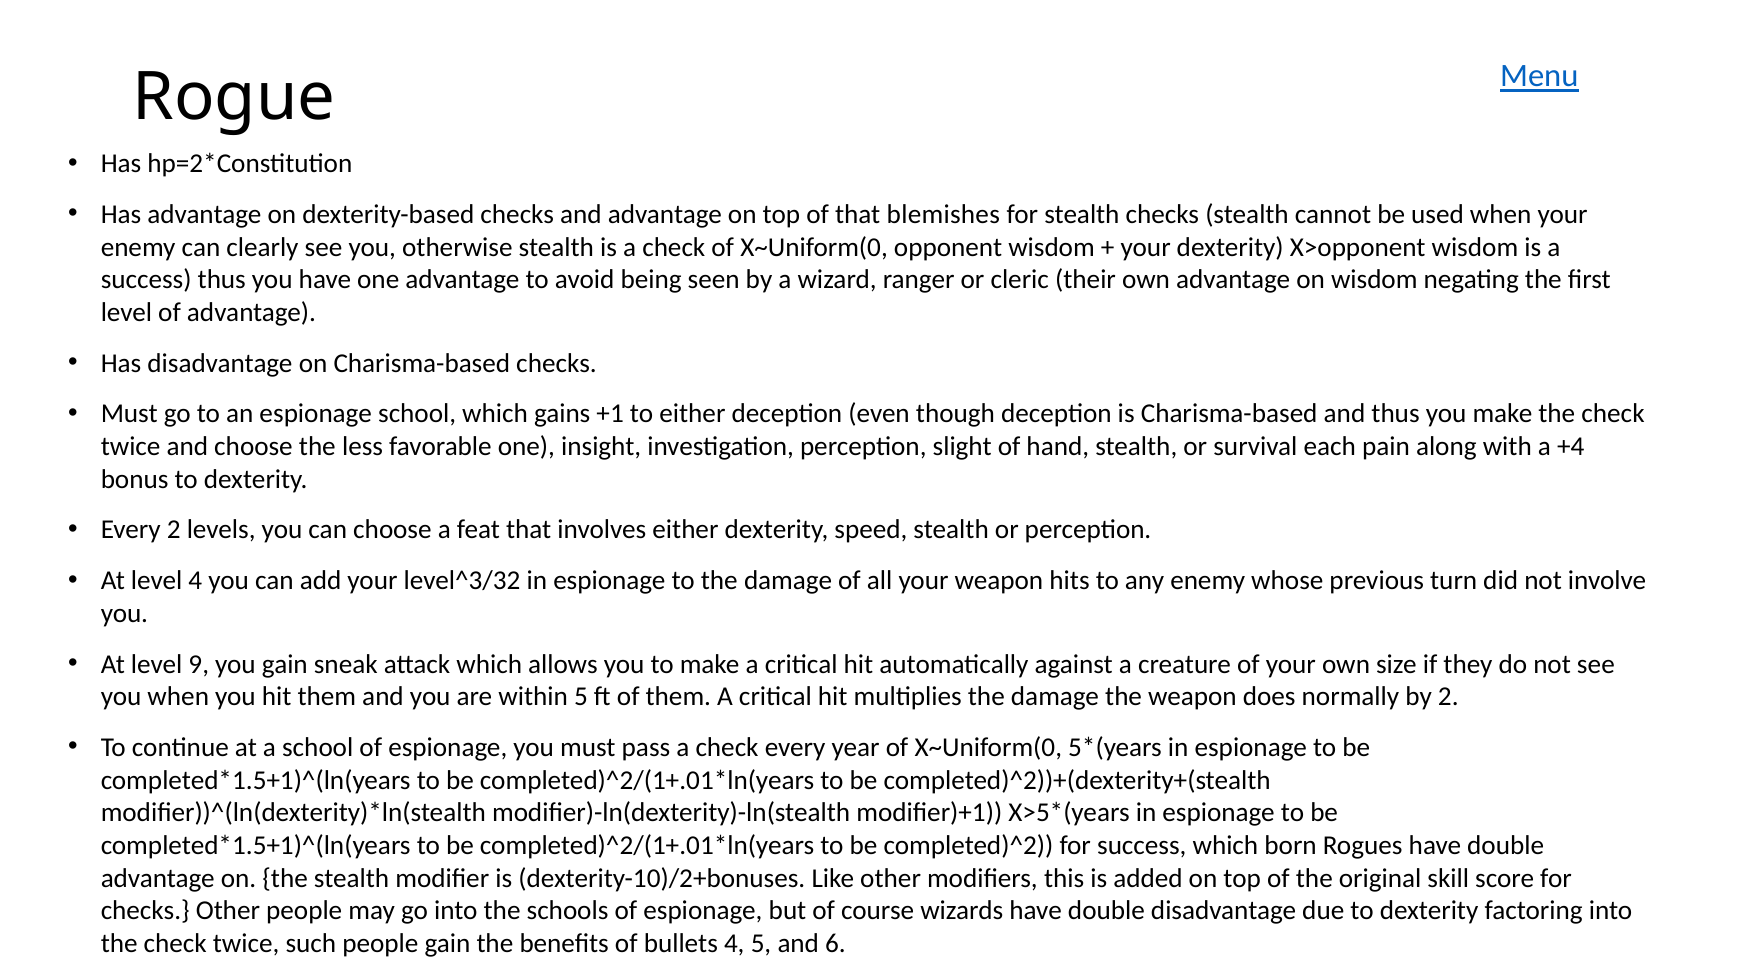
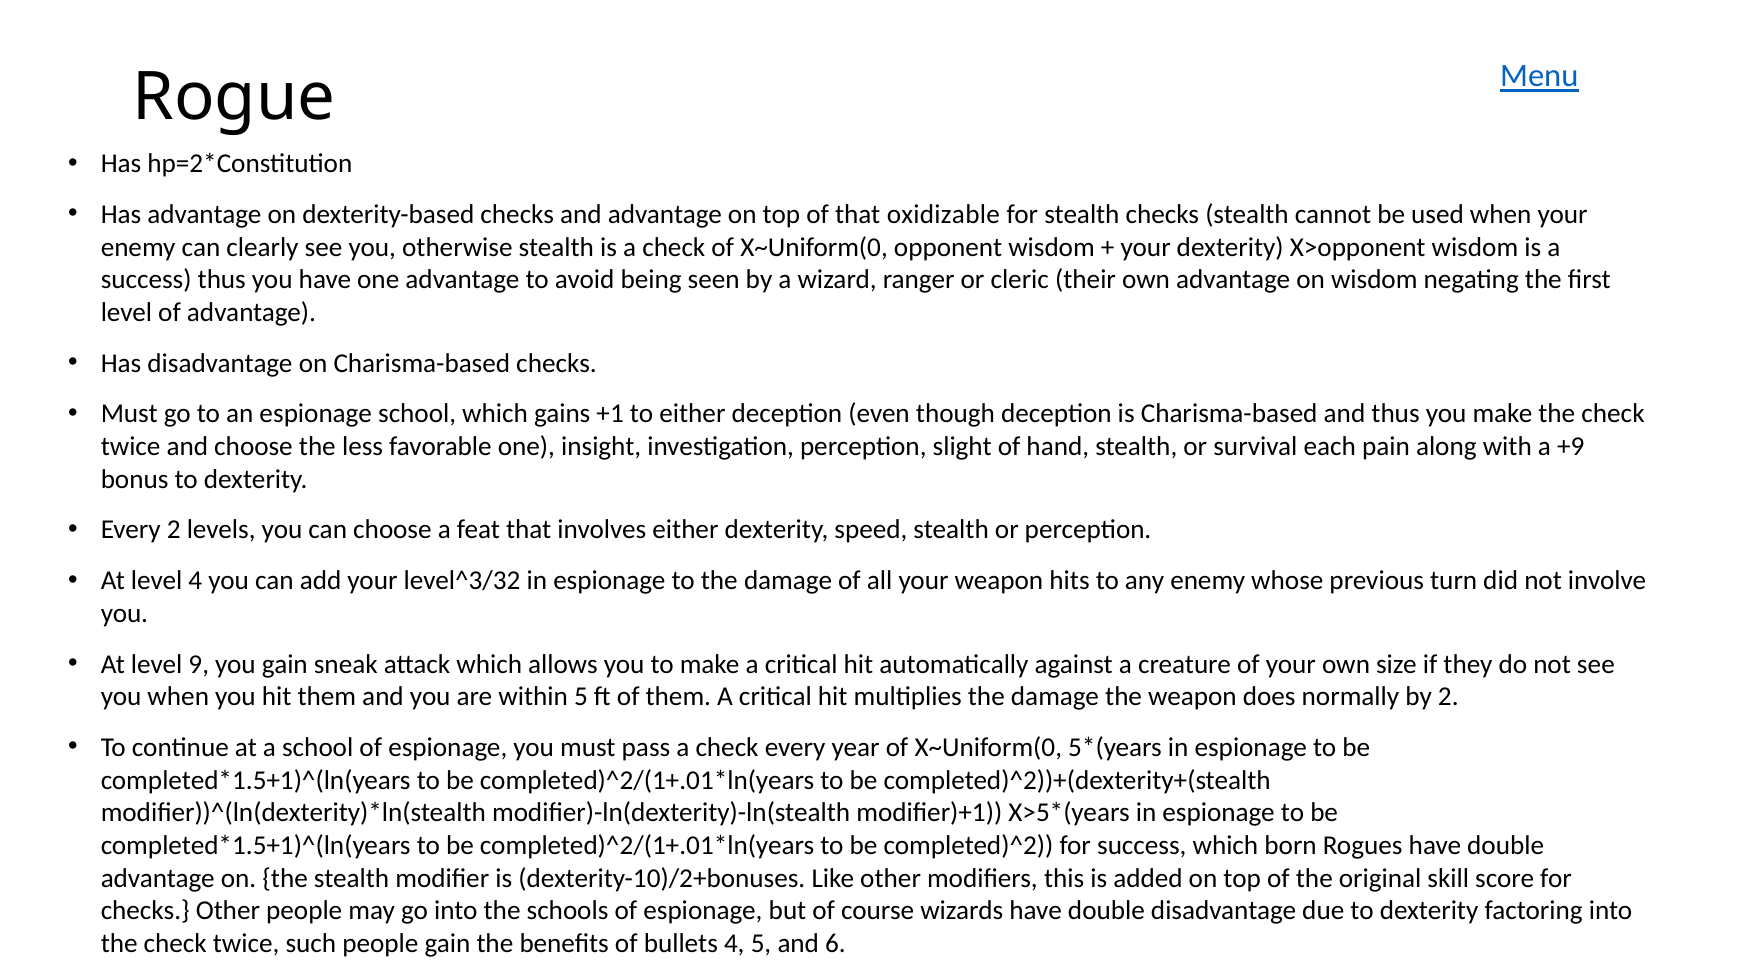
blemishes: blemishes -> oxidizable
+4: +4 -> +9
